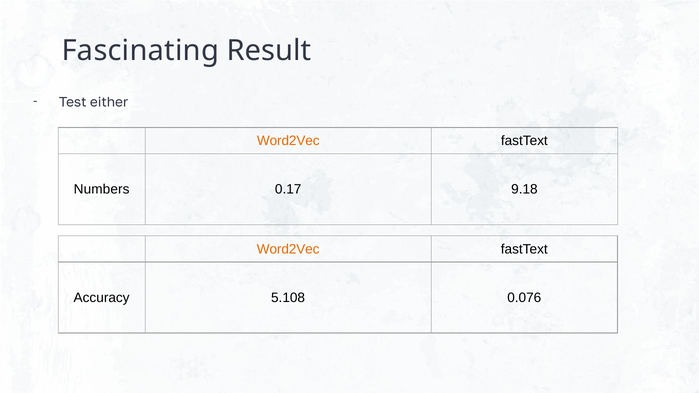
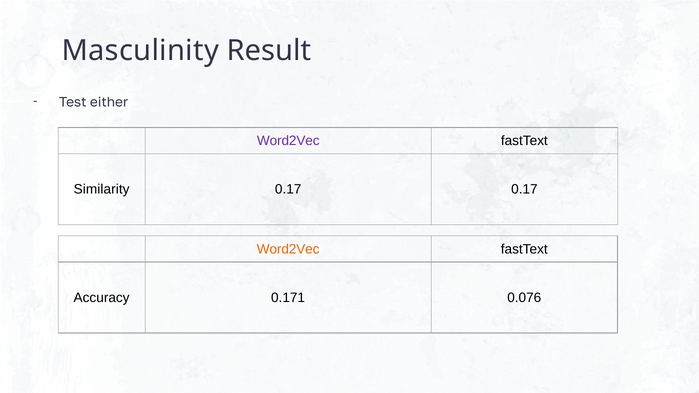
Fascinating: Fascinating -> Masculinity
Word2Vec at (288, 141) colour: orange -> purple
Numbers: Numbers -> Similarity
0.17 9.18: 9.18 -> 0.17
5.108: 5.108 -> 0.171
